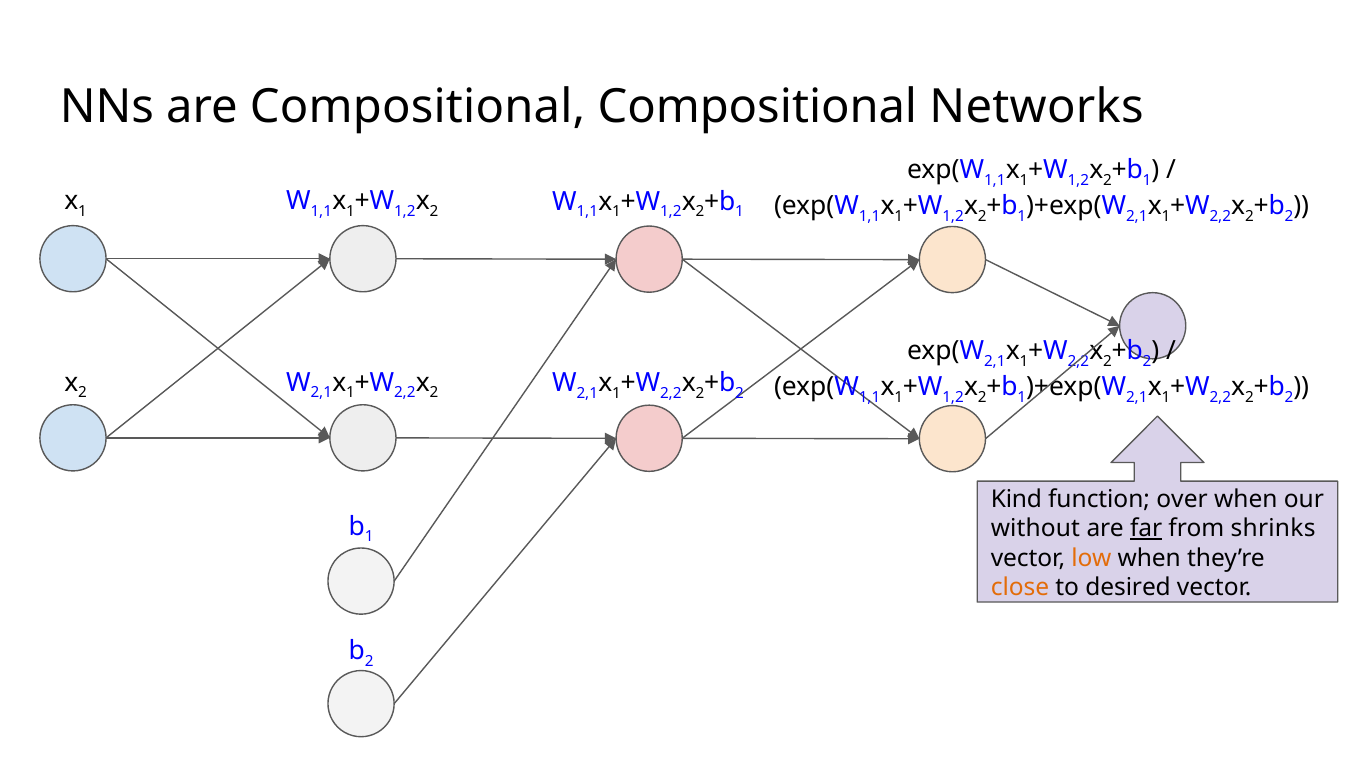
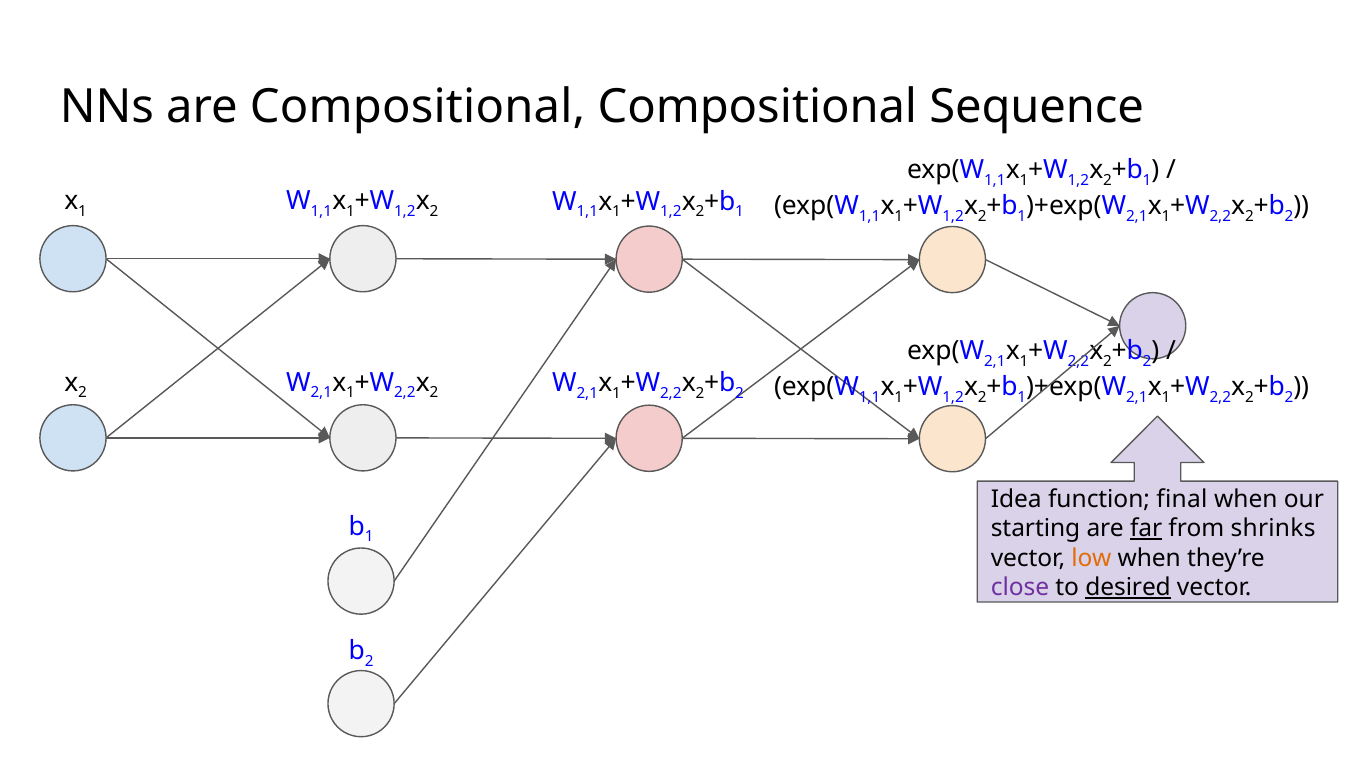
Networks: Networks -> Sequence
Kind: Kind -> Idea
over: over -> final
without: without -> starting
close colour: orange -> purple
desired underline: none -> present
